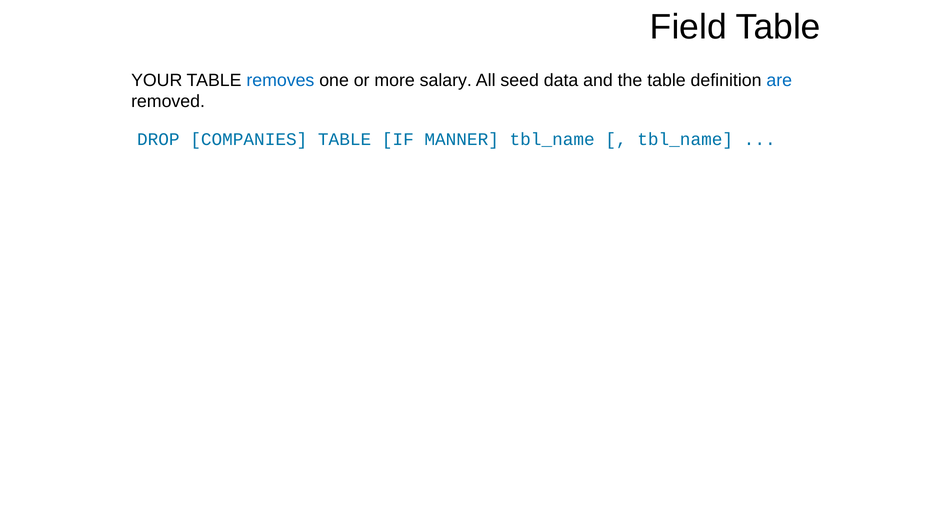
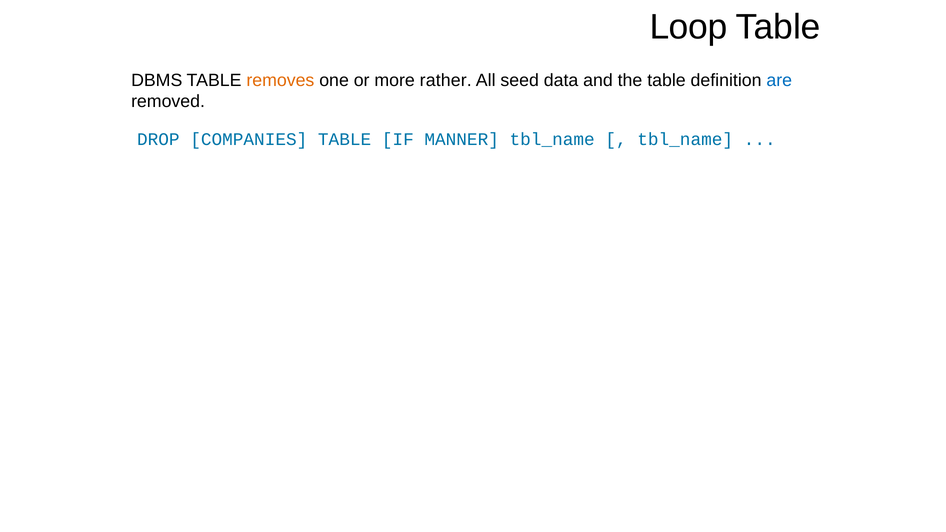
Field: Field -> Loop
YOUR: YOUR -> DBMS
removes colour: blue -> orange
salary: salary -> rather
